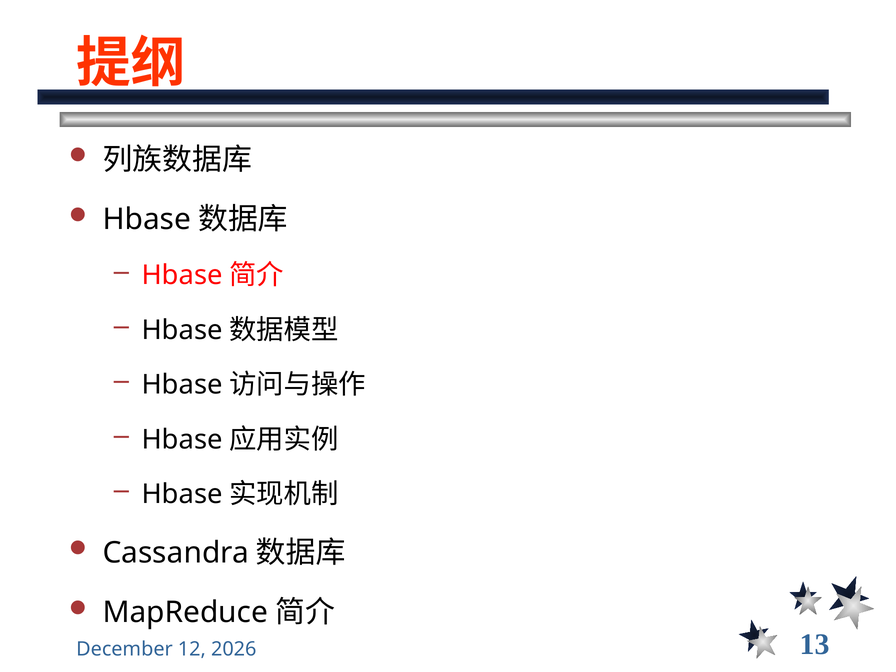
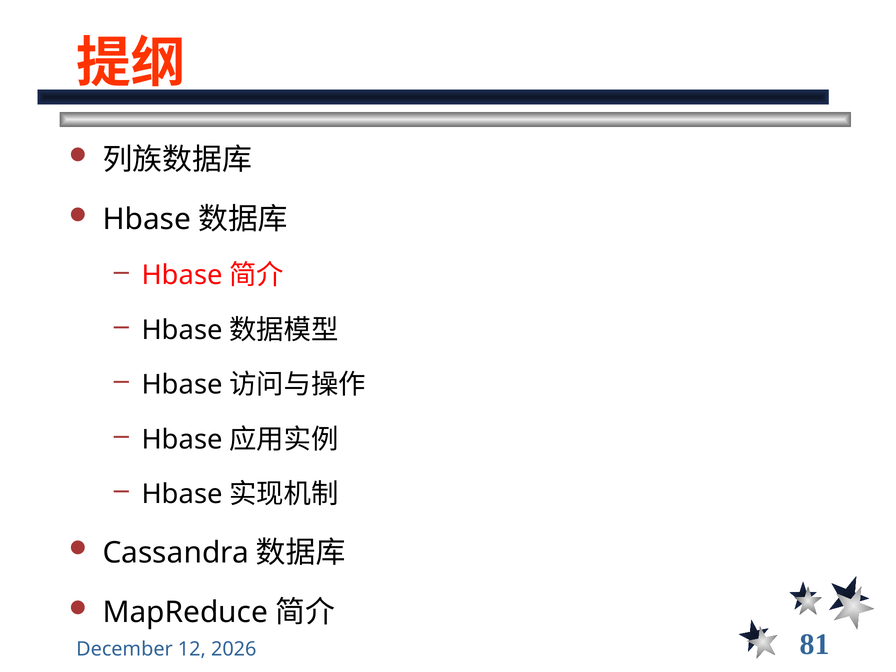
13: 13 -> 81
